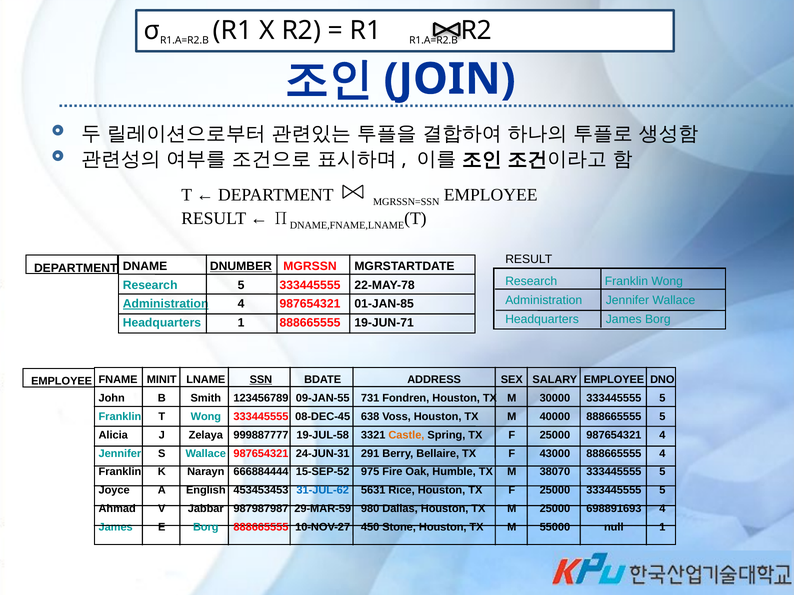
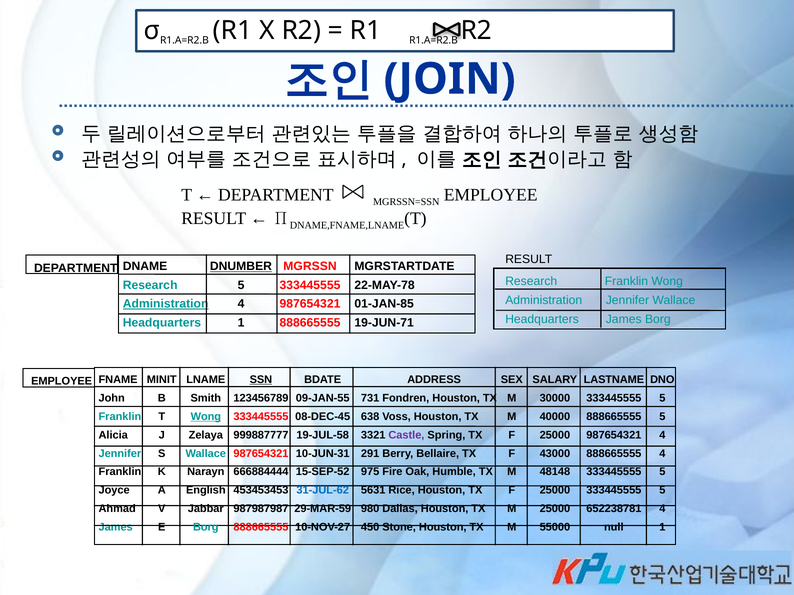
EMPLOYEE at (614, 380): EMPLOYEE -> LASTNAME
Wong at (206, 417) underline: none -> present
Castle colour: orange -> purple
24-JUN-31: 24-JUN-31 -> 10-JUN-31
38070: 38070 -> 48148
698891693: 698891693 -> 652238781
